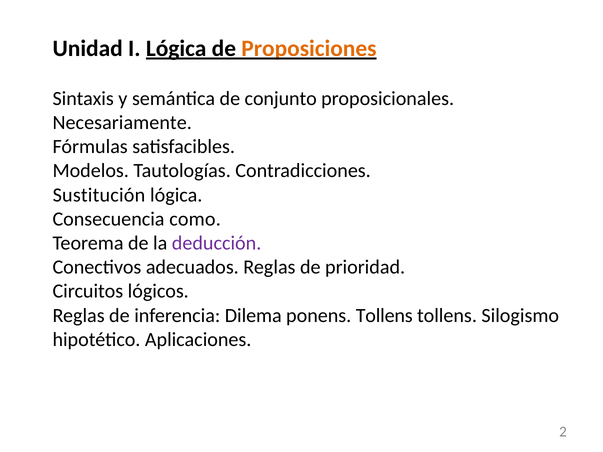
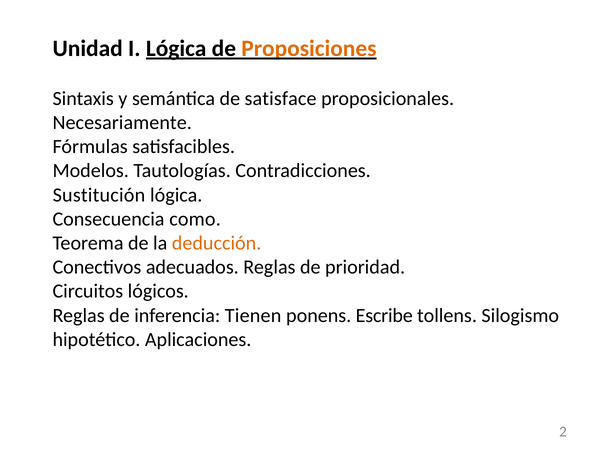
conjunto: conjunto -> satisface
deducción colour: purple -> orange
Dilema: Dilema -> Tienen
ponens Tollens: Tollens -> Escribe
